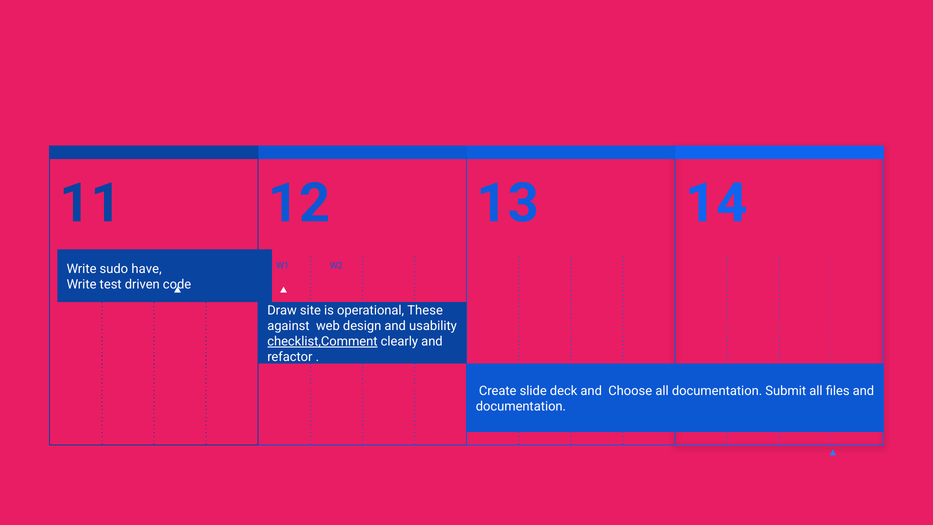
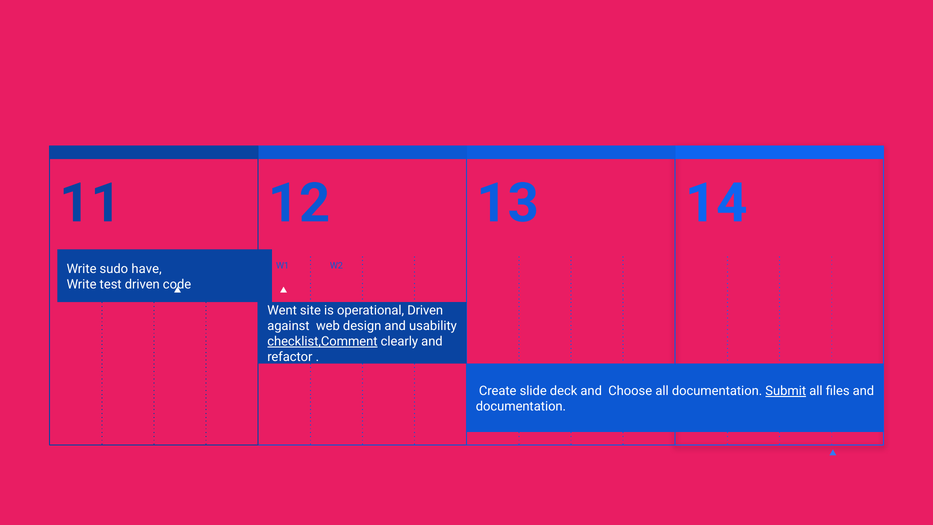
Draw: Draw -> Went
operational These: These -> Driven
Submit underline: none -> present
